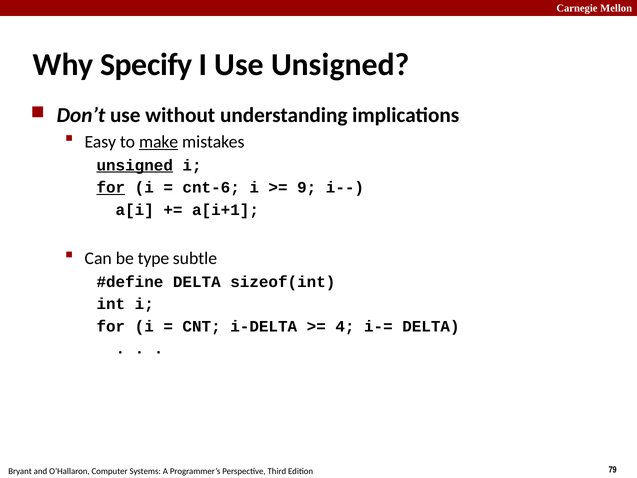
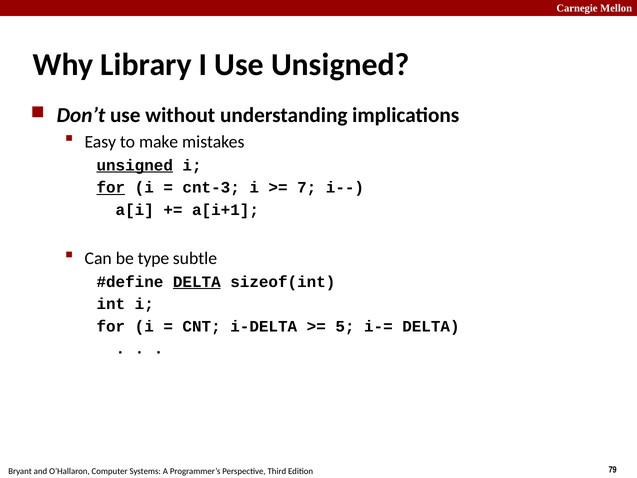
Specify: Specify -> Library
make underline: present -> none
cnt-6: cnt-6 -> cnt-3
9: 9 -> 7
DELTA at (197, 282) underline: none -> present
4: 4 -> 5
